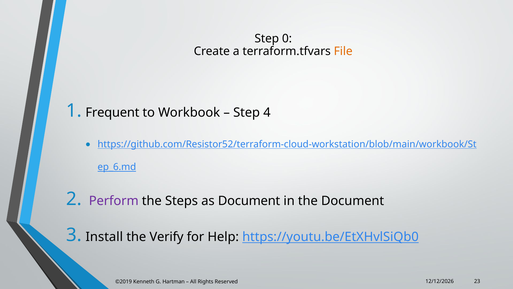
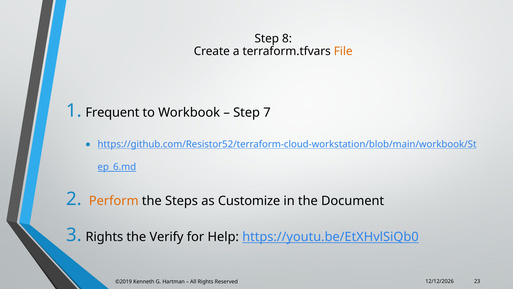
0: 0 -> 8
4: 4 -> 7
Perform colour: purple -> orange
as Document: Document -> Customize
Install at (104, 237): Install -> Rights
